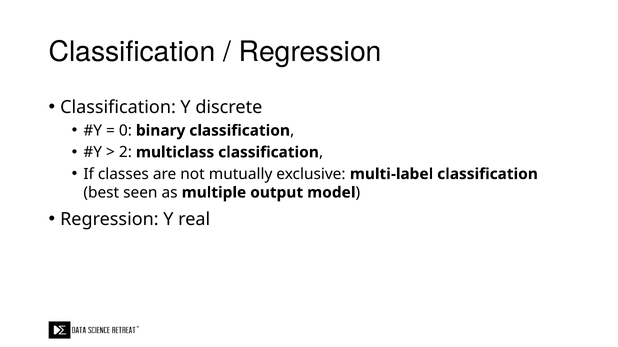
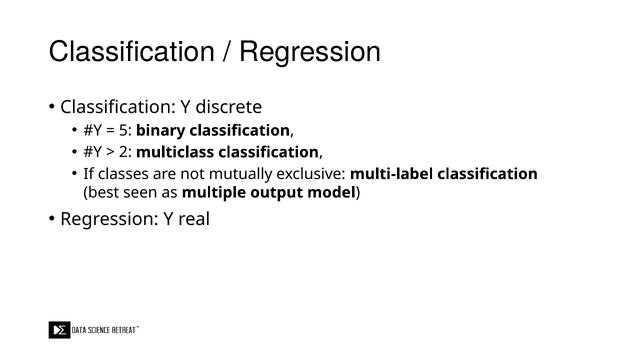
0: 0 -> 5
